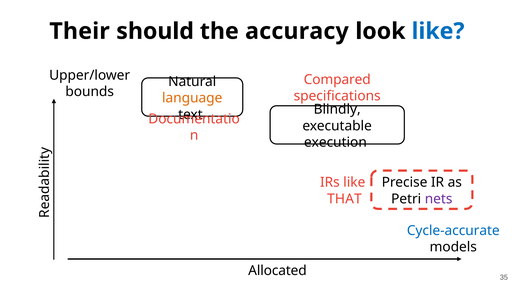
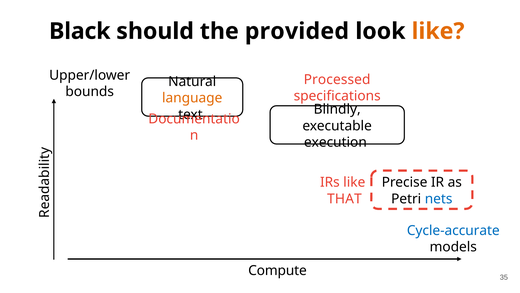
Their: Their -> Black
accuracy: accuracy -> provided
like at (438, 31) colour: blue -> orange
Compared: Compared -> Processed
nets colour: purple -> blue
Allocated: Allocated -> Compute
